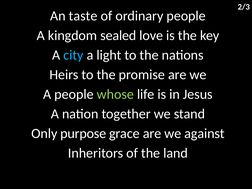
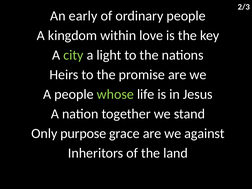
taste: taste -> early
sealed: sealed -> within
city colour: light blue -> light green
